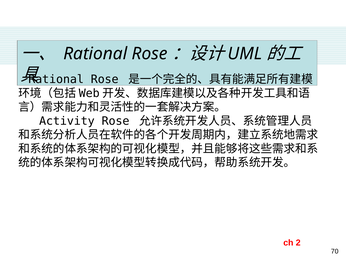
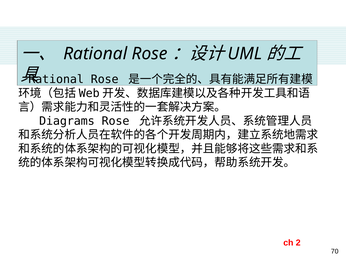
Activity: Activity -> Diagrams
